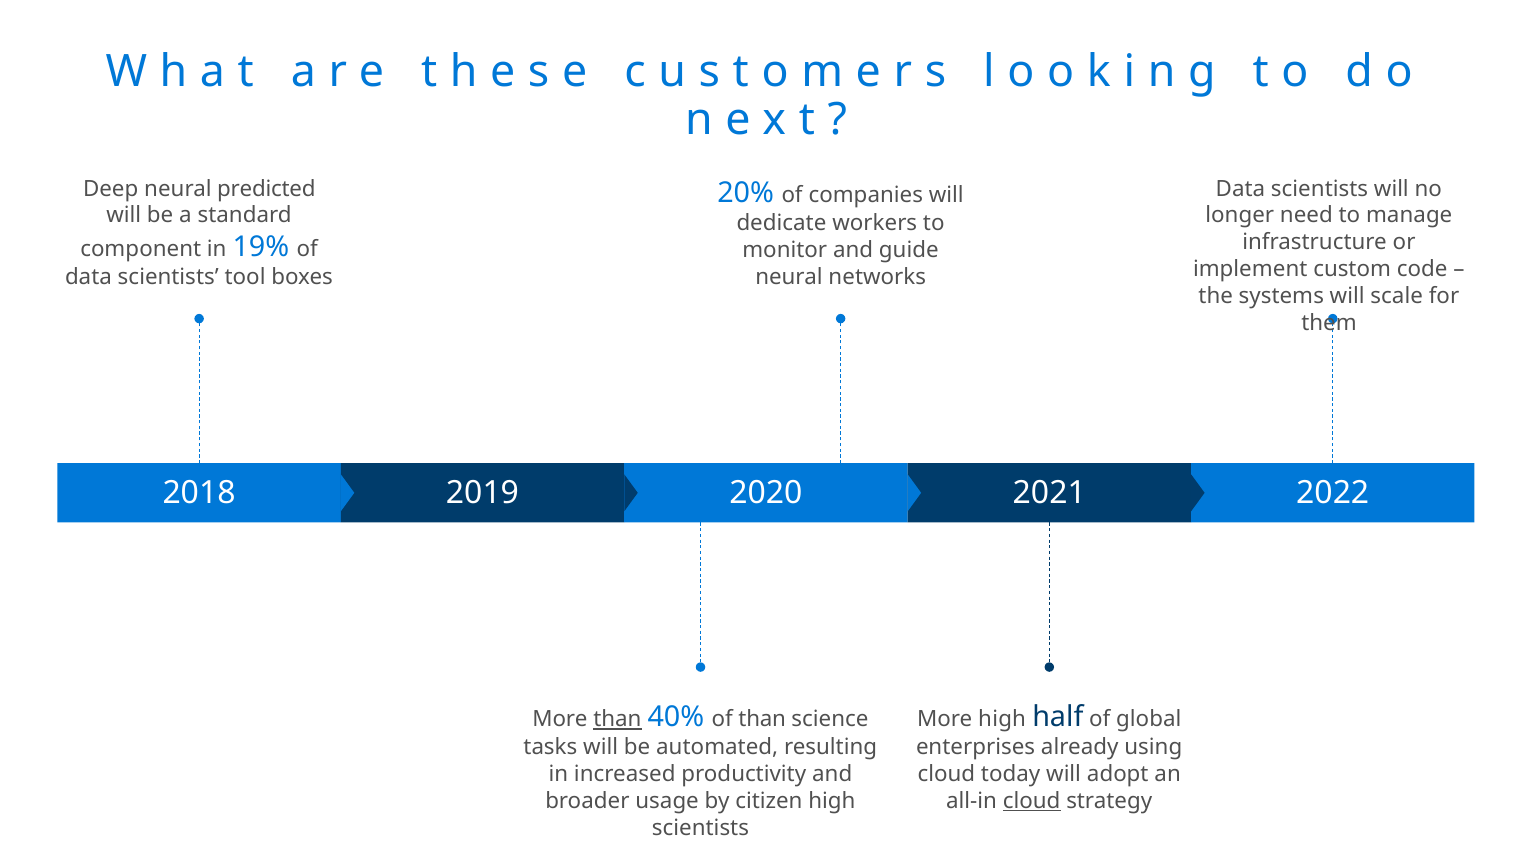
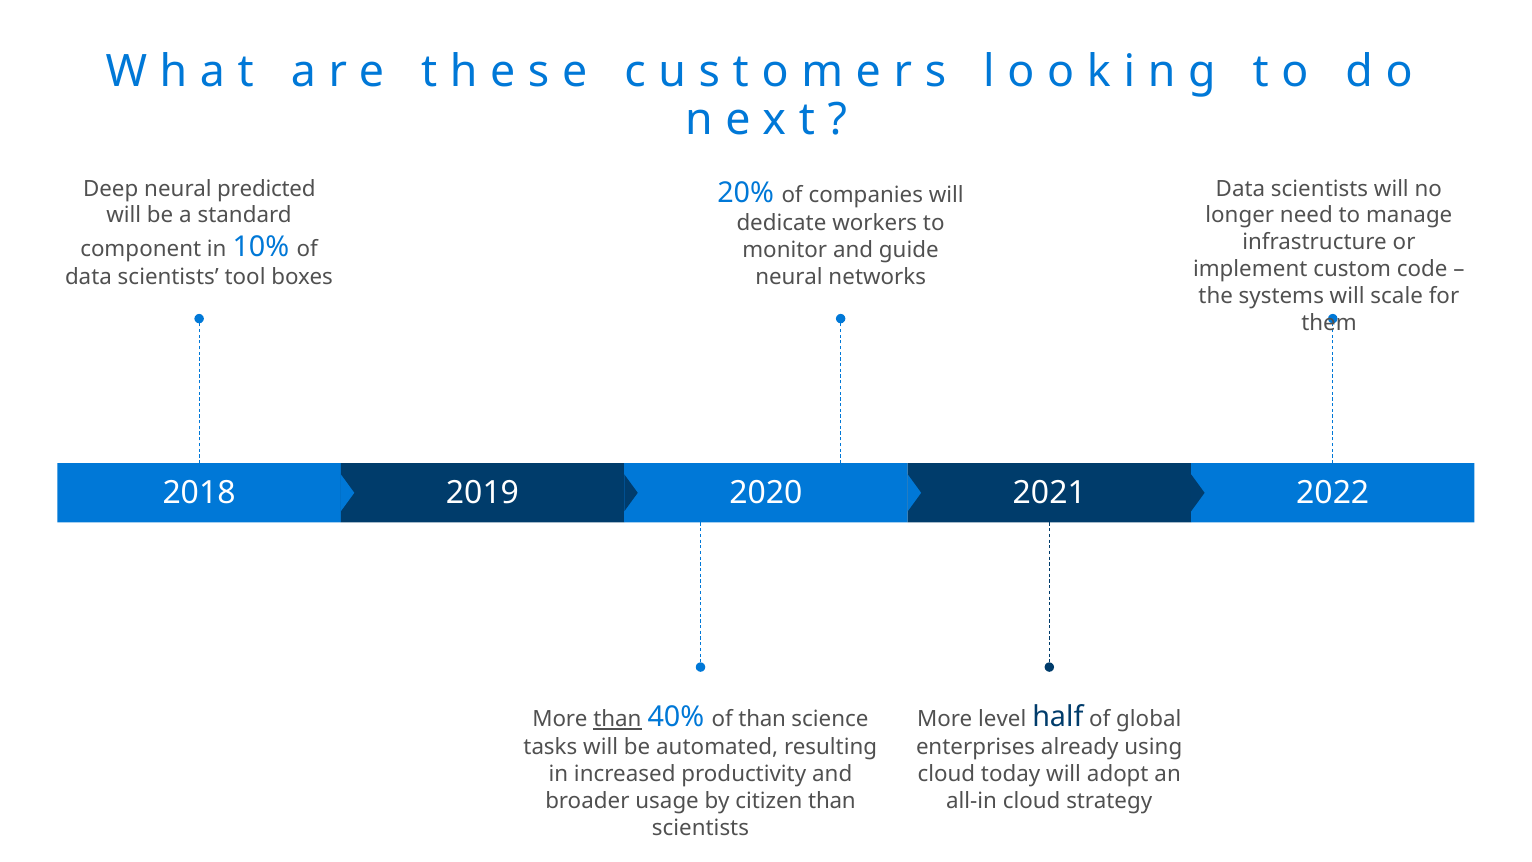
19%: 19% -> 10%
More high: high -> level
citizen high: high -> than
cloud at (1032, 801) underline: present -> none
